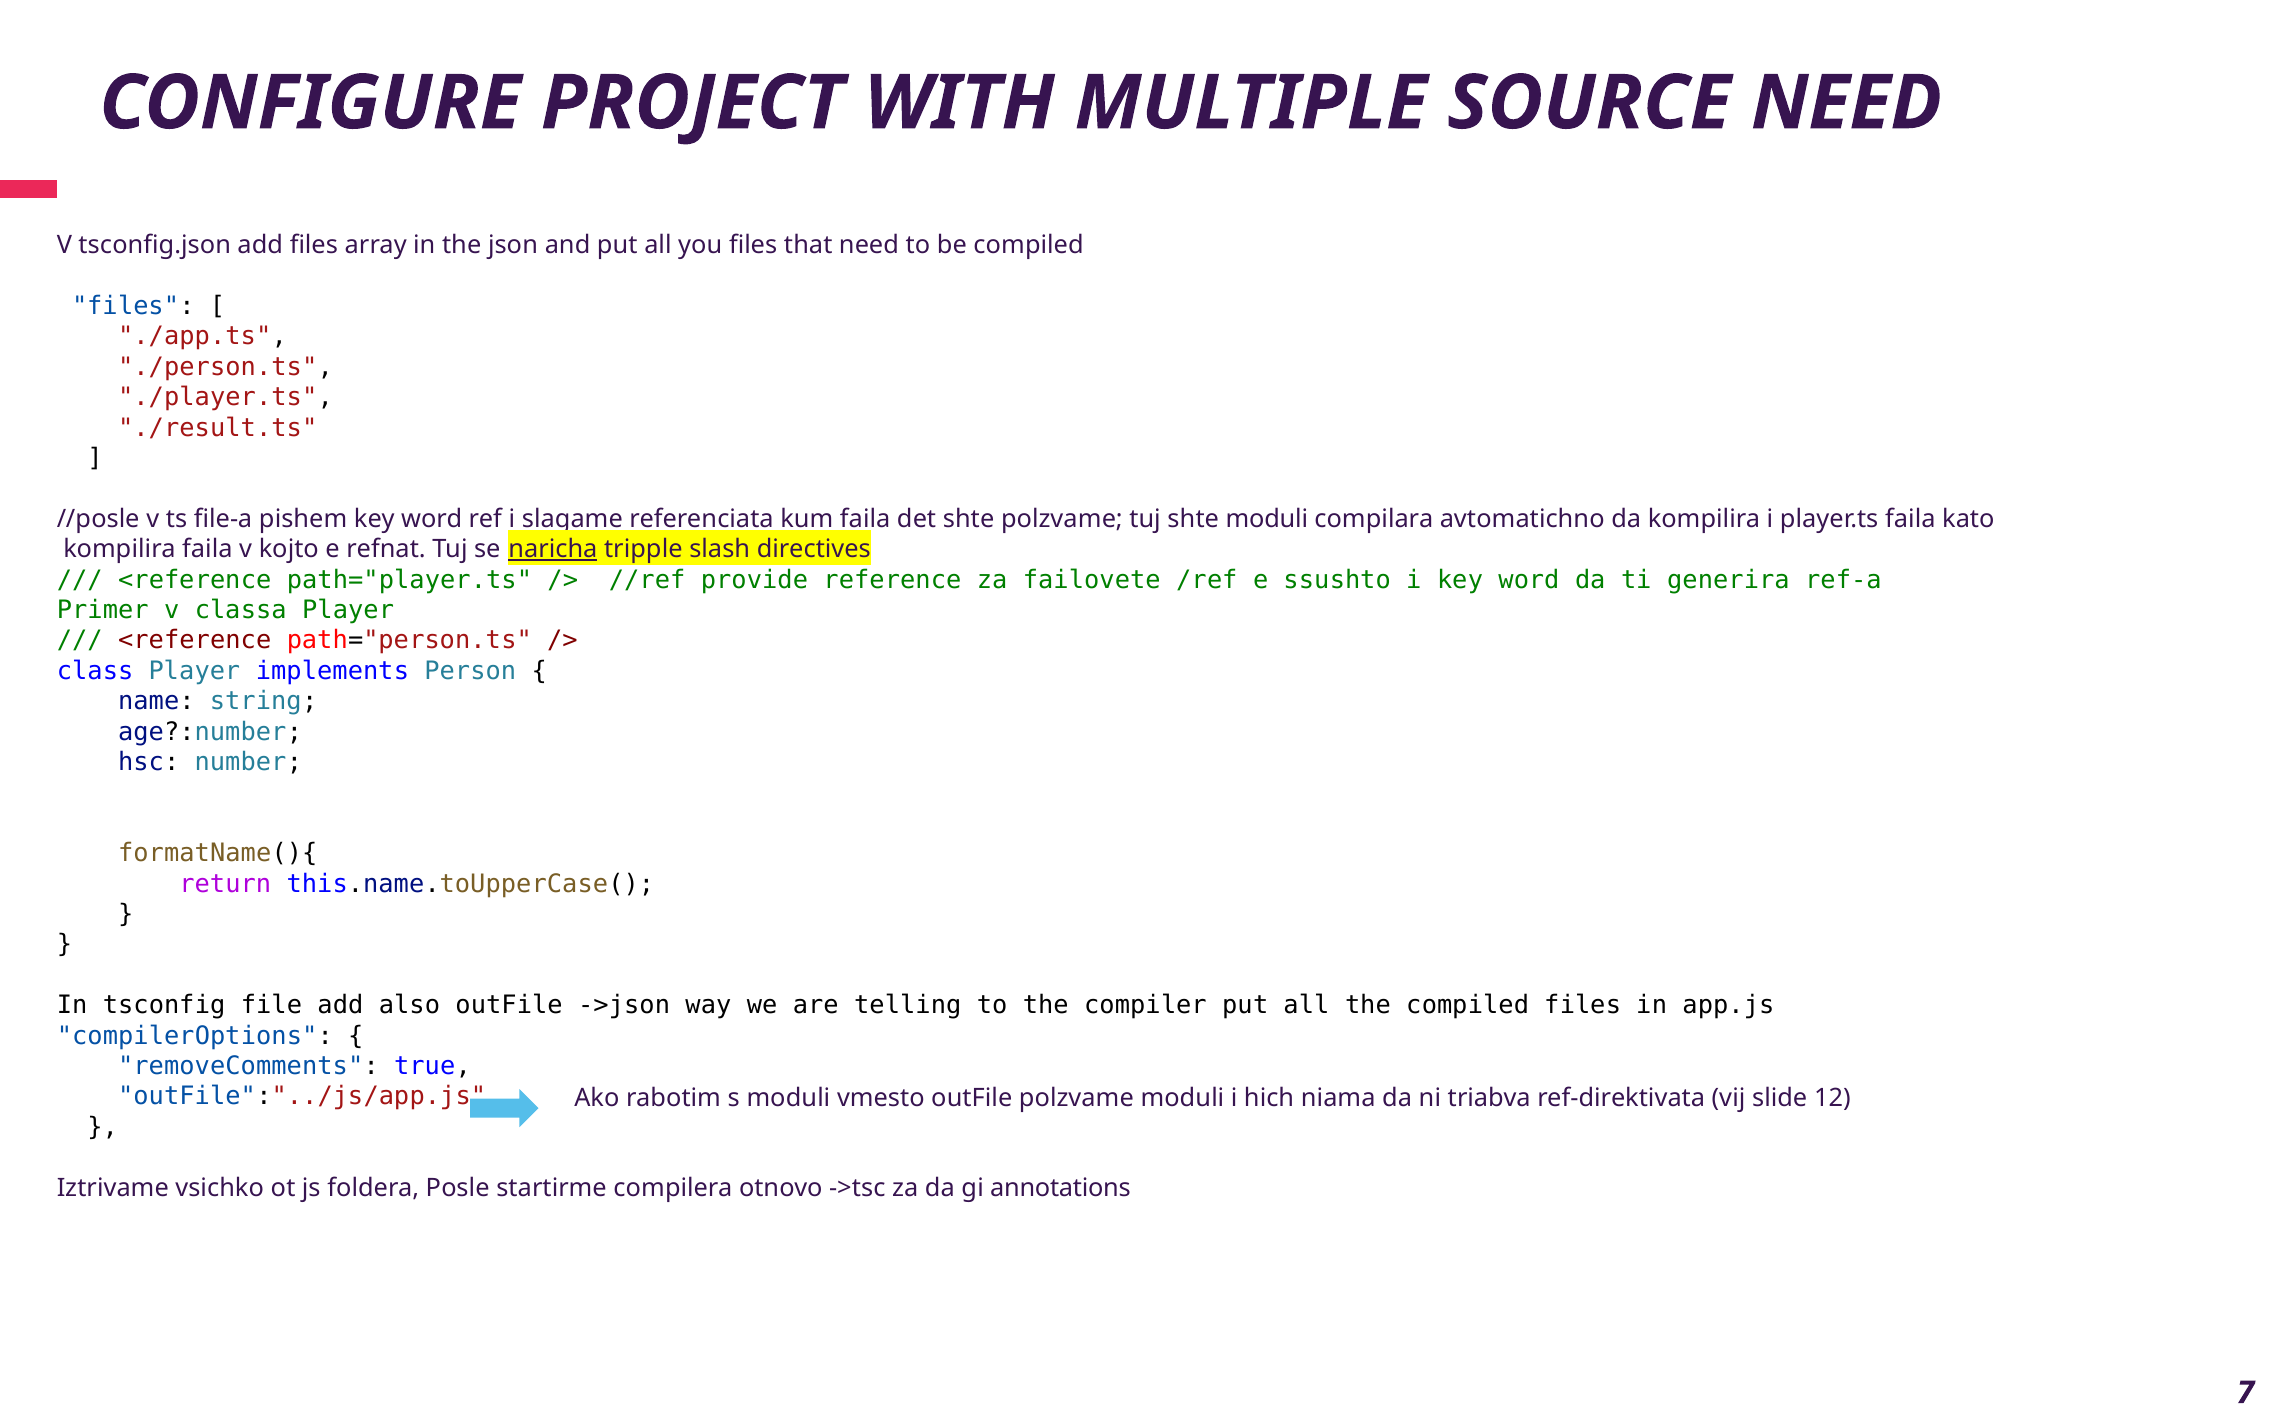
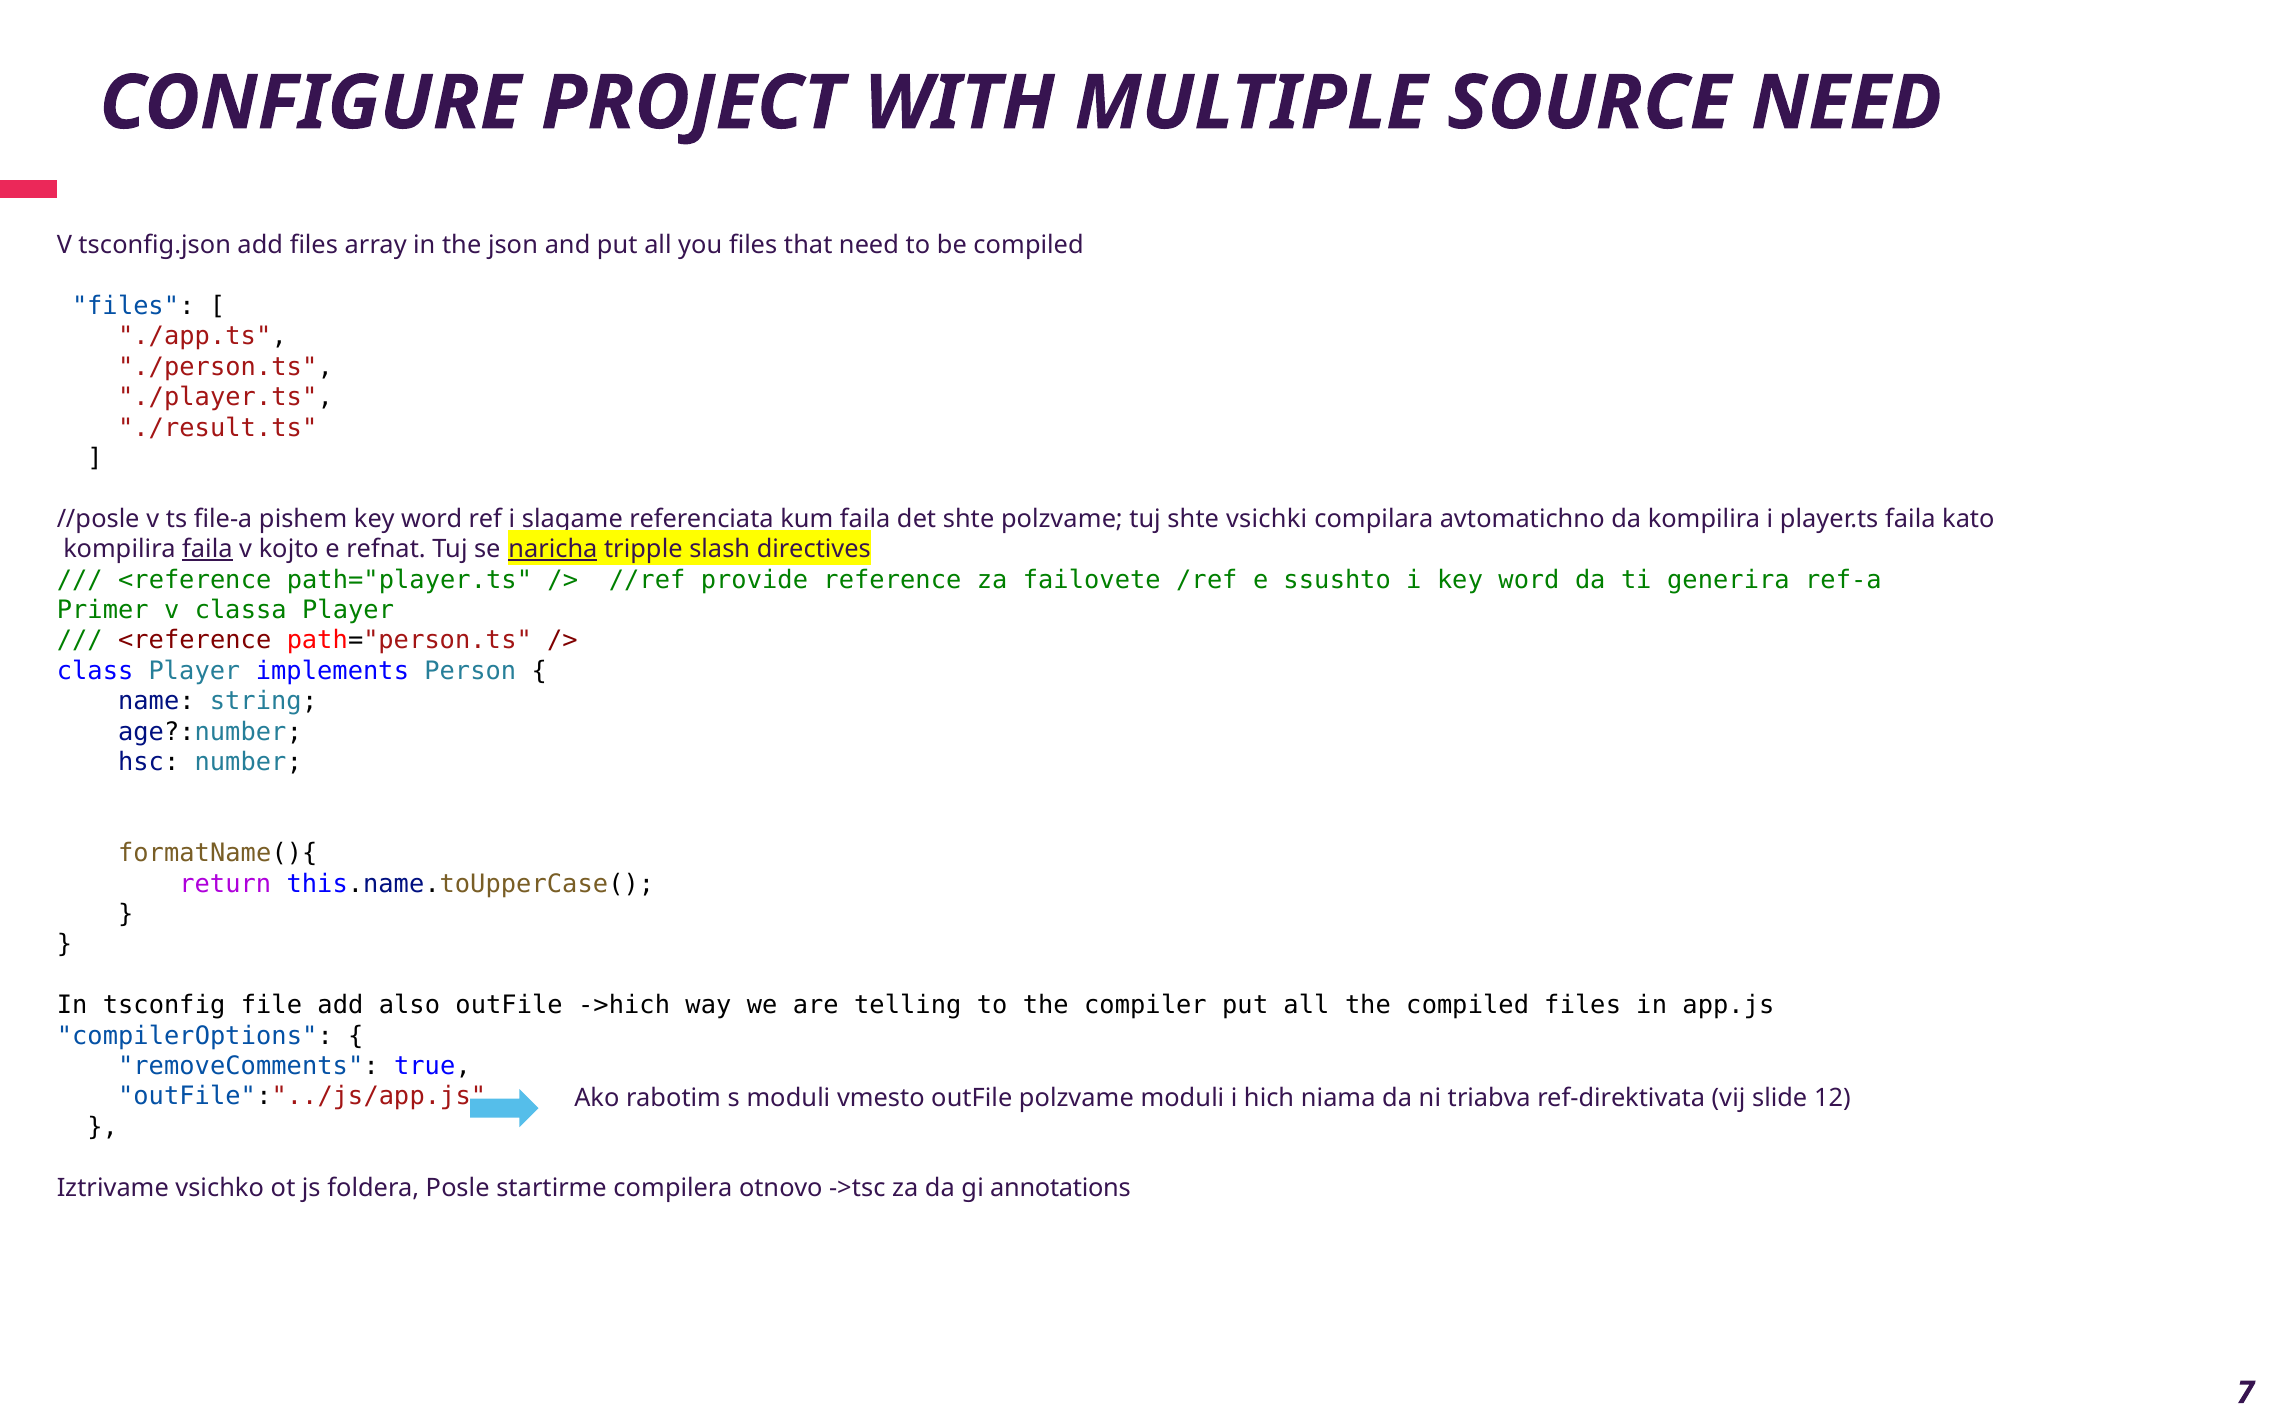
shte moduli: moduli -> vsichki
faila at (207, 549) underline: none -> present
->json: ->json -> ->hich
